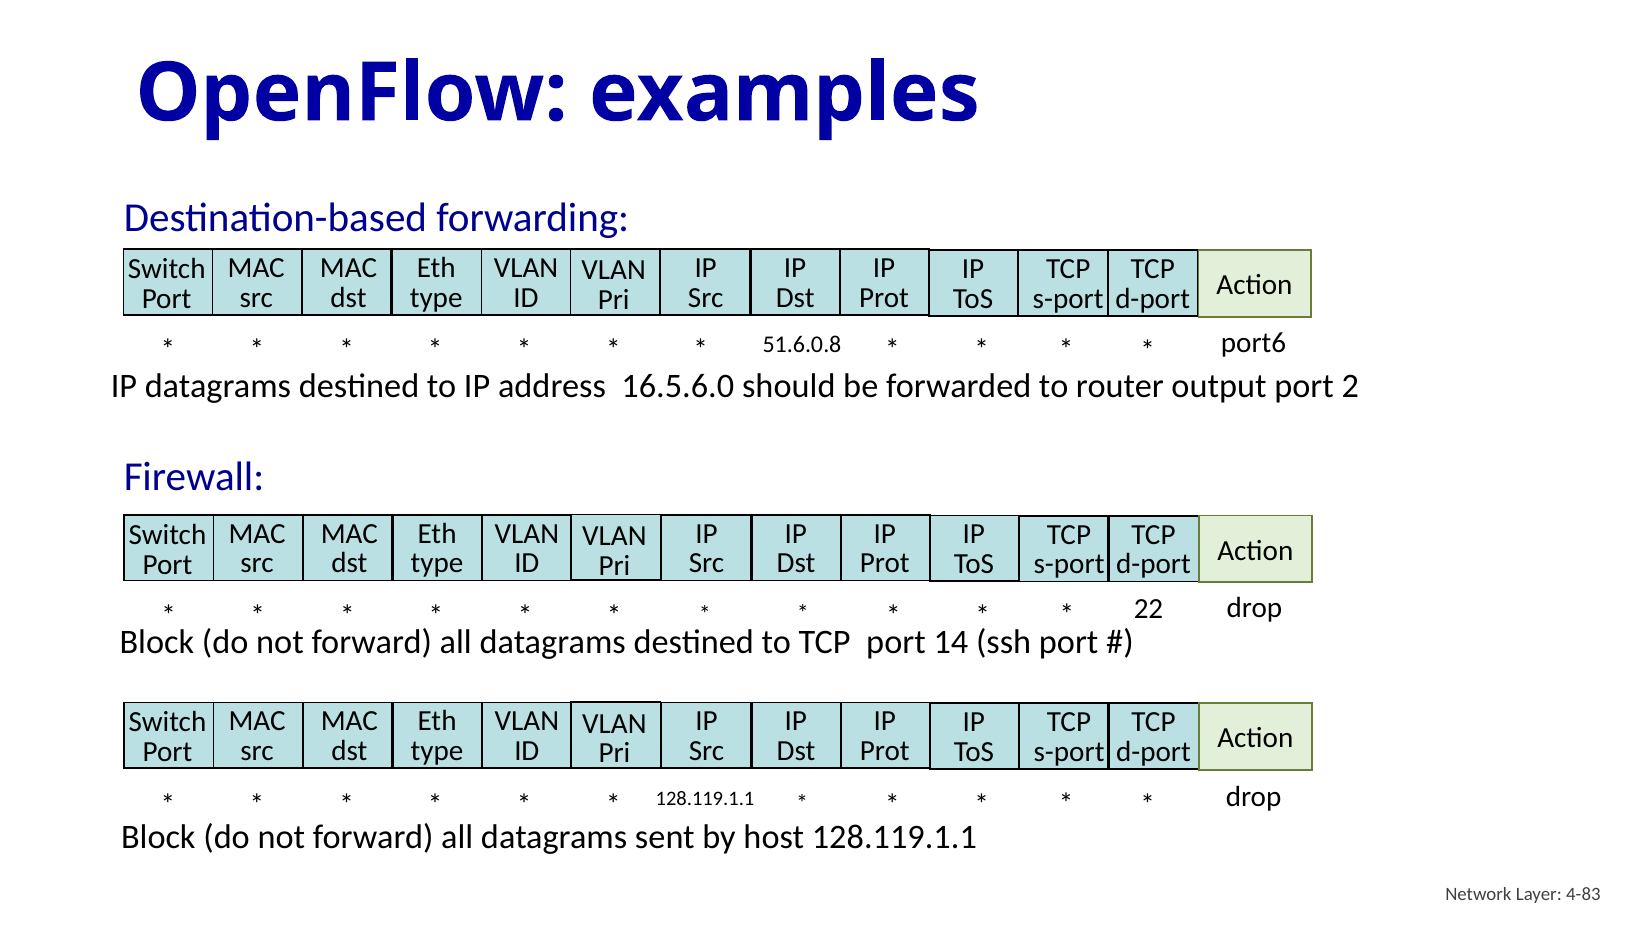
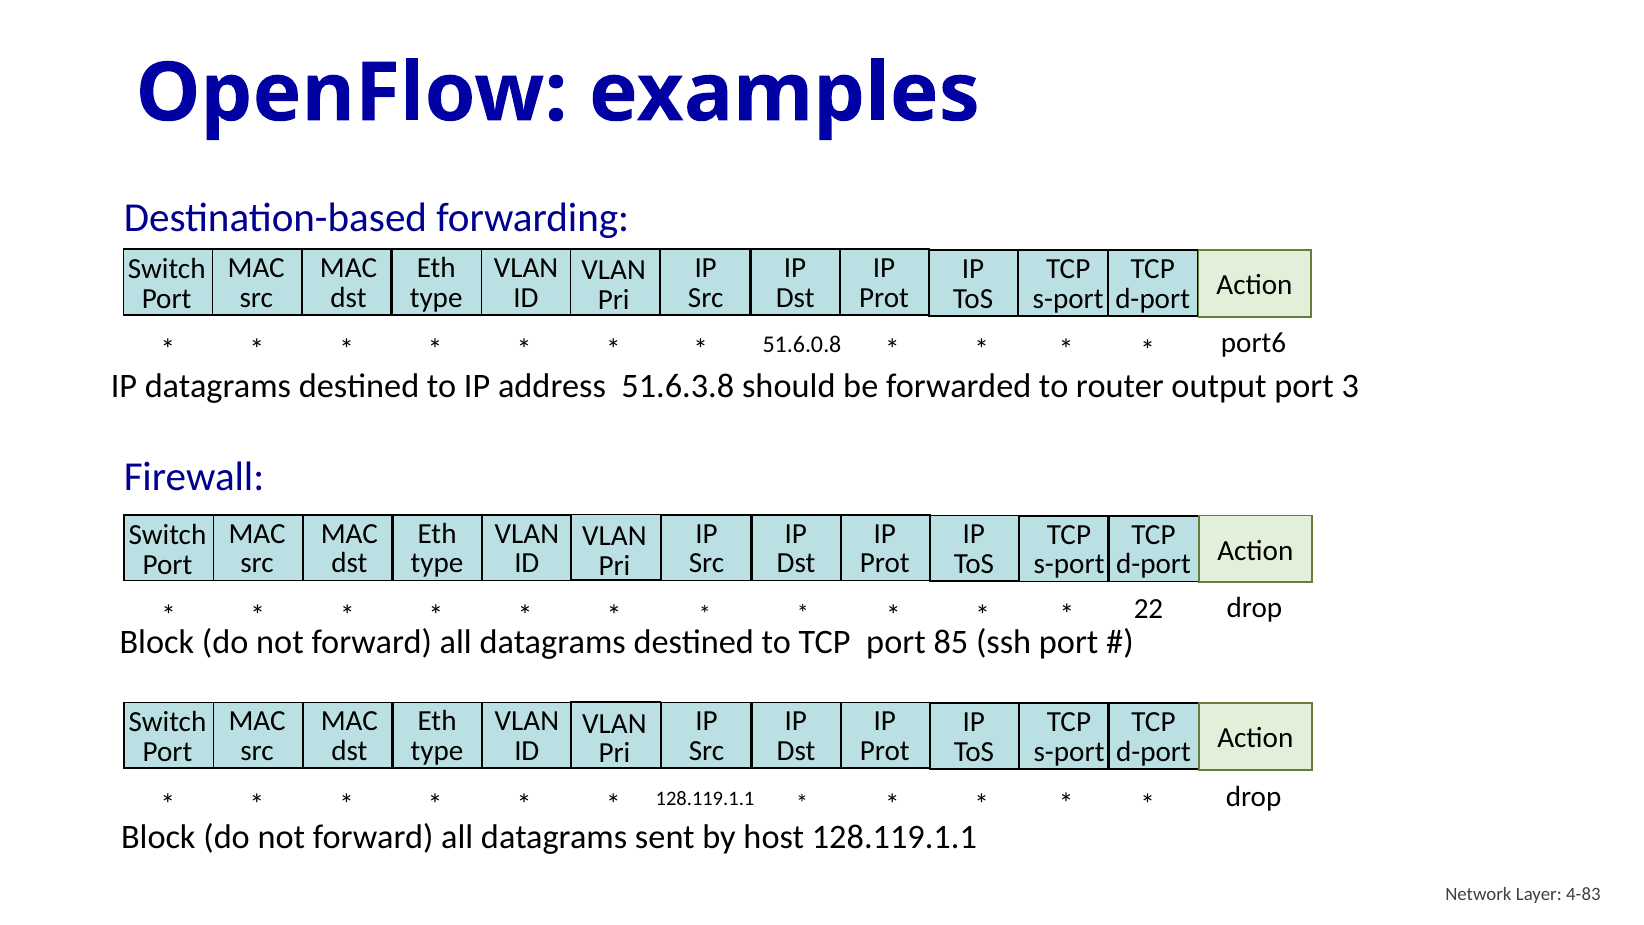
16.5.6.0: 16.5.6.0 -> 51.6.3.8
2: 2 -> 3
14: 14 -> 85
